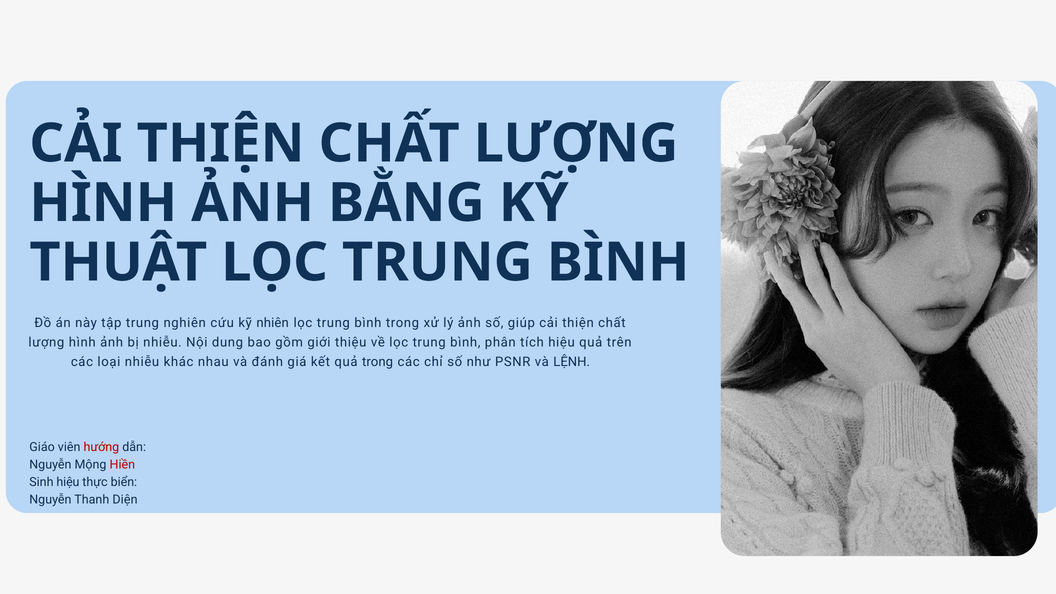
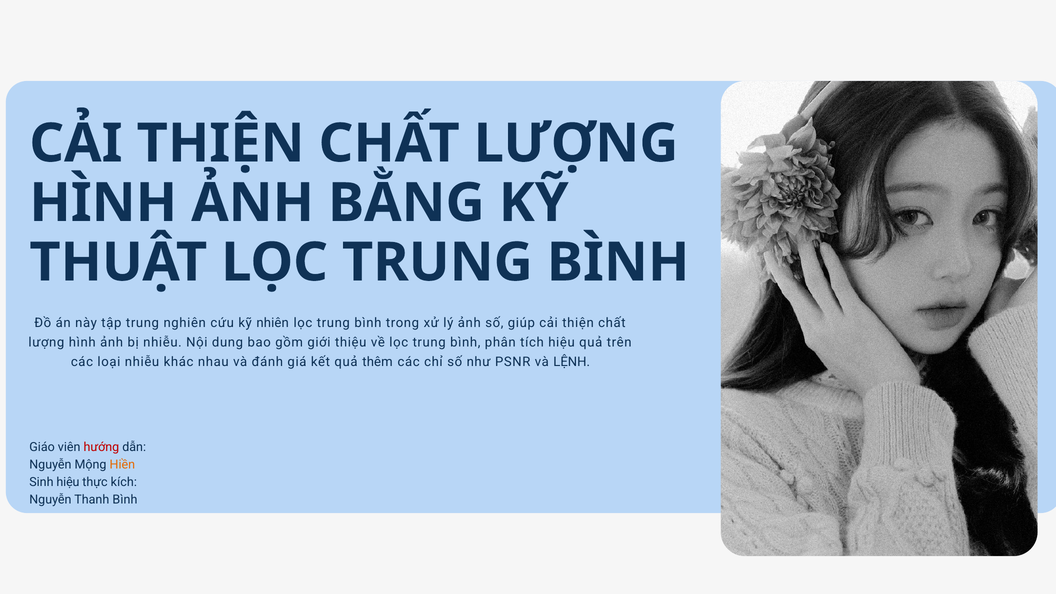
quả trong: trong -> thêm
Hiền colour: red -> orange
biển: biển -> kích
Thanh Diện: Diện -> Bình
